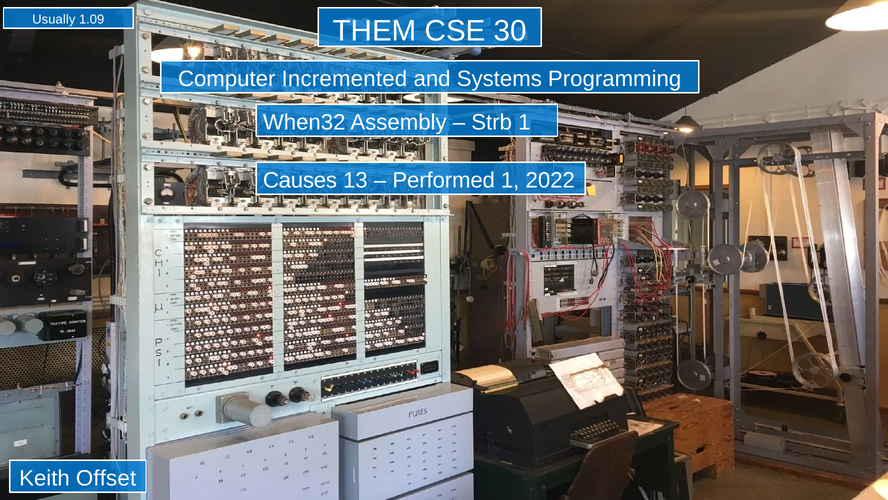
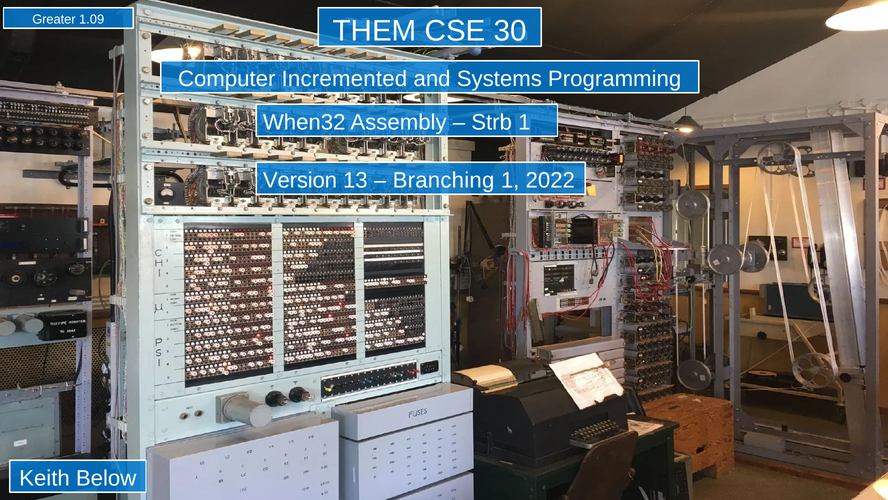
Usually: Usually -> Greater
Causes: Causes -> Version
Performed: Performed -> Branching
Offset: Offset -> Below
